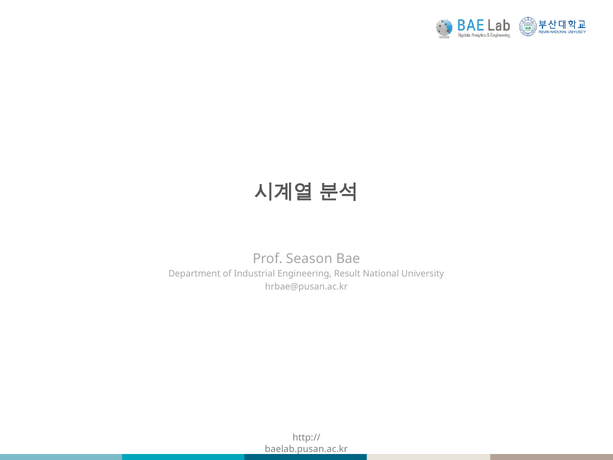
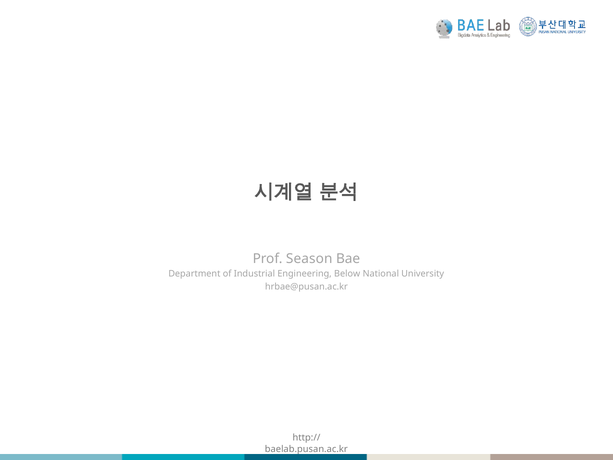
Result: Result -> Below
